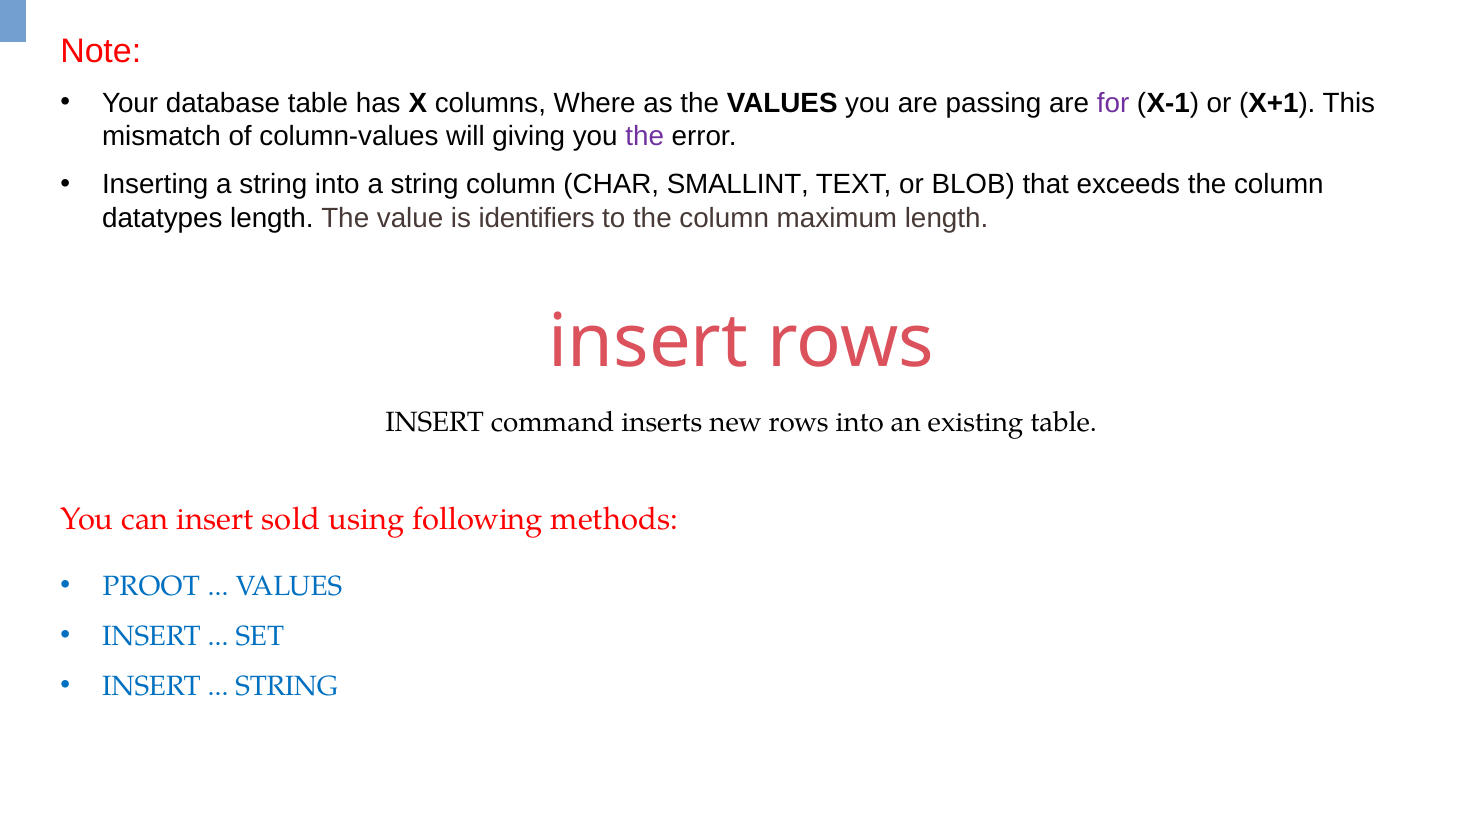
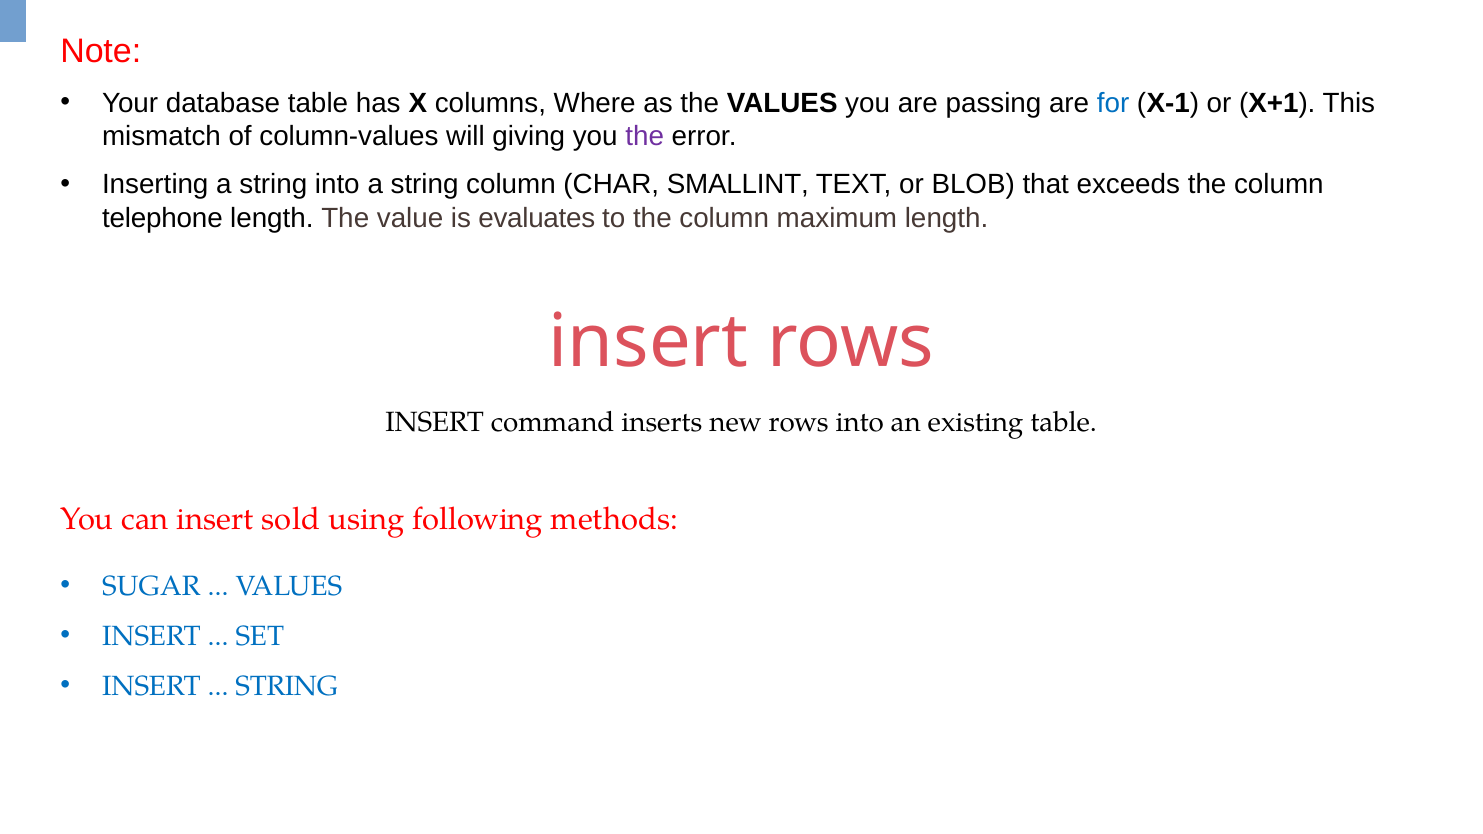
for colour: purple -> blue
datatypes: datatypes -> telephone
identifiers: identifiers -> evaluates
PROOT: PROOT -> SUGAR
